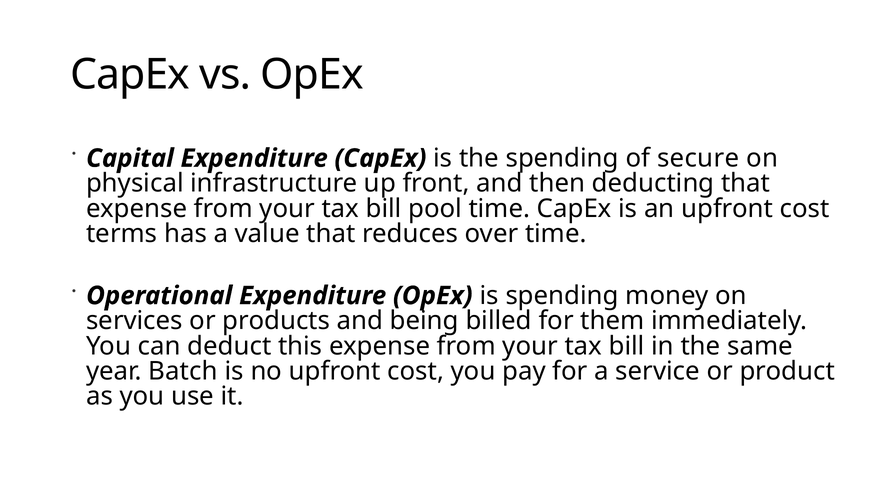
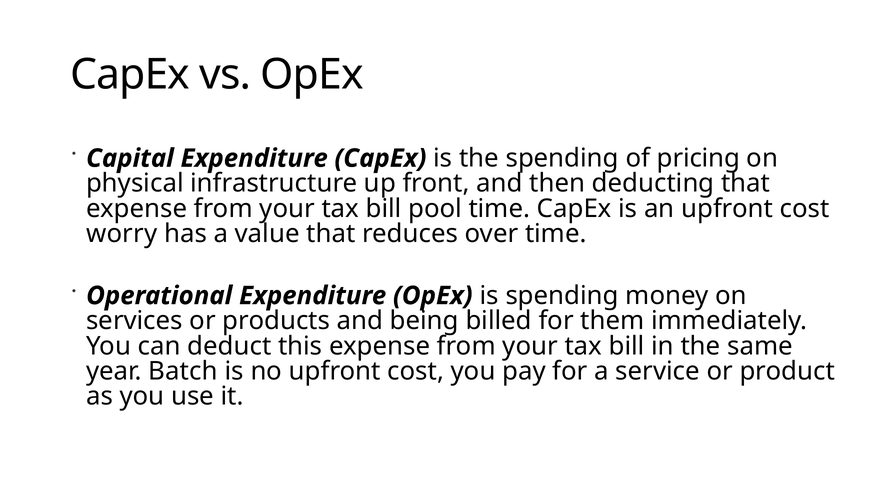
secure: secure -> pricing
terms: terms -> worry
